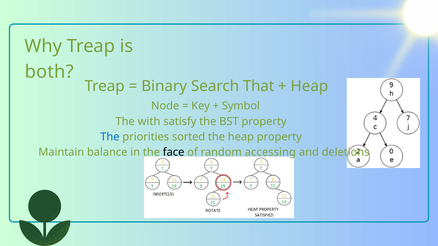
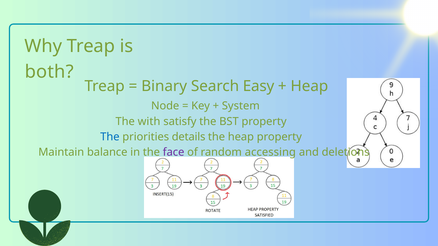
That: That -> Easy
Symbol: Symbol -> System
sorted: sorted -> details
face colour: black -> purple
